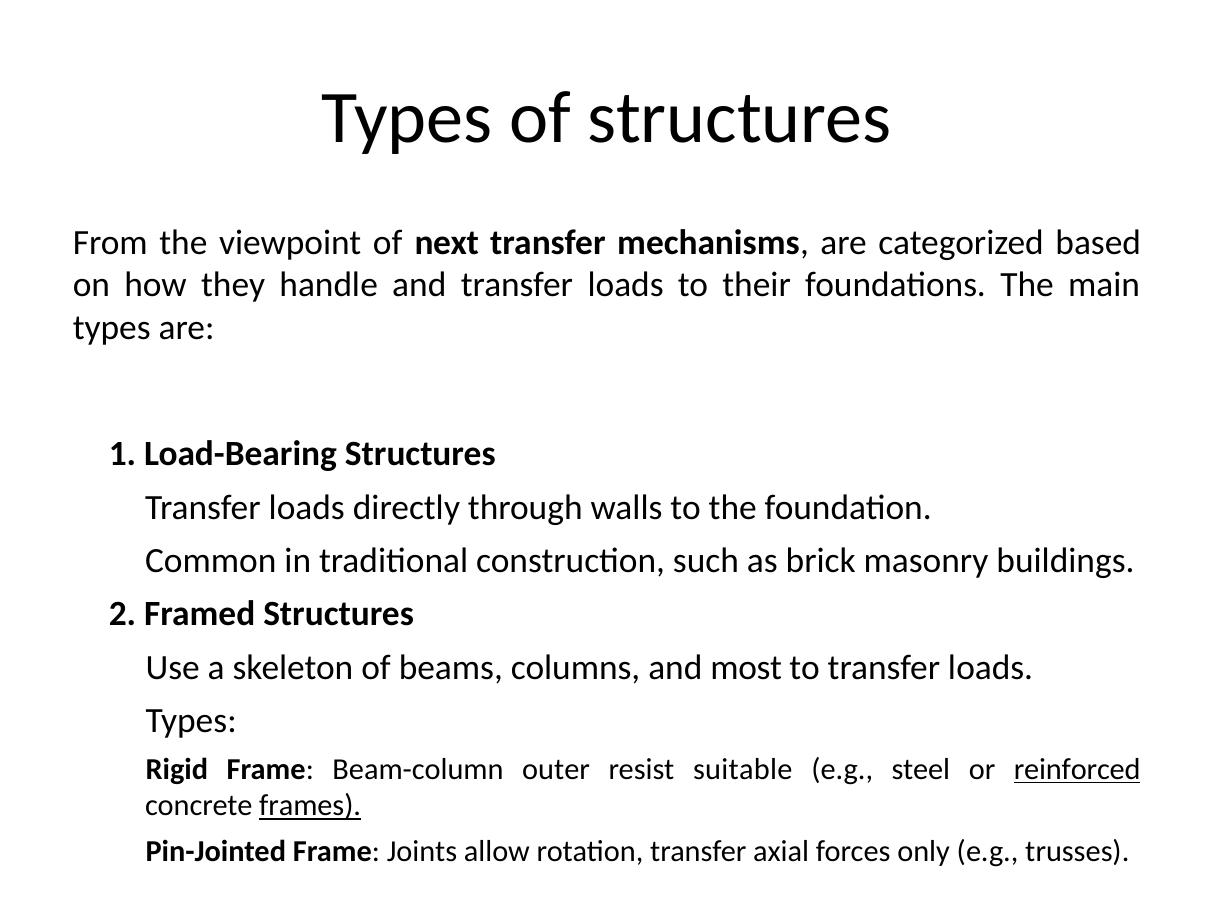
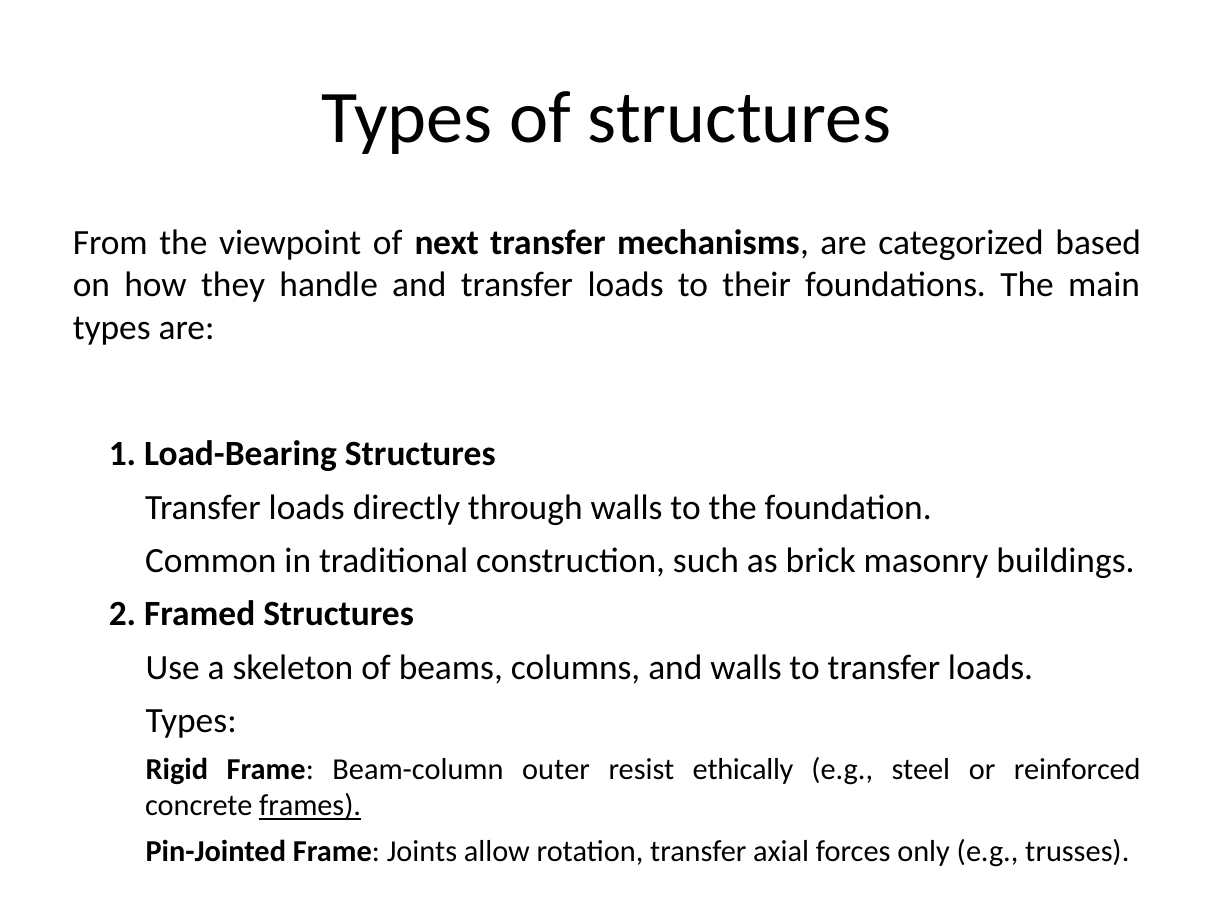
and most: most -> walls
suitable: suitable -> ethically
reinforced underline: present -> none
